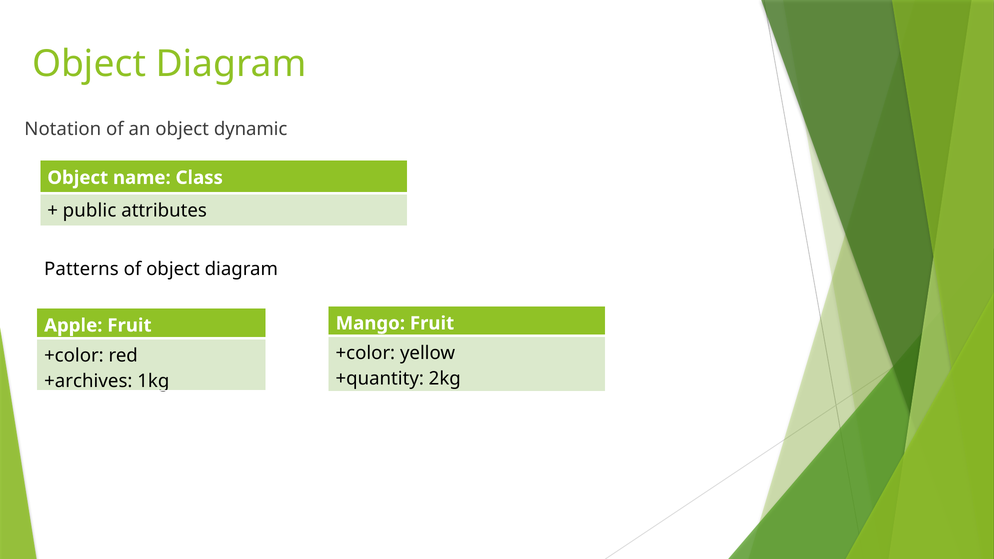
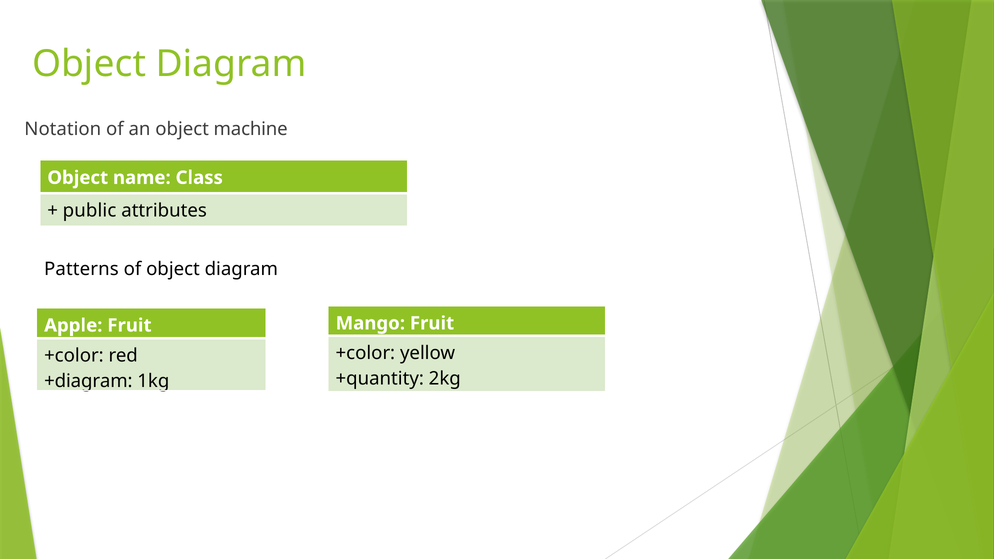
dynamic: dynamic -> machine
+archives: +archives -> +diagram
